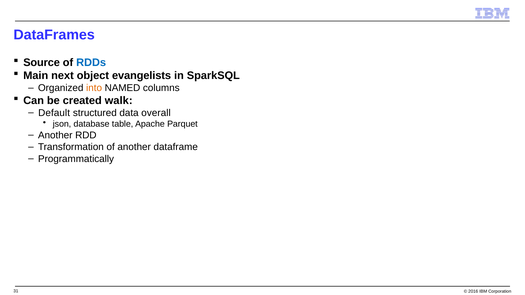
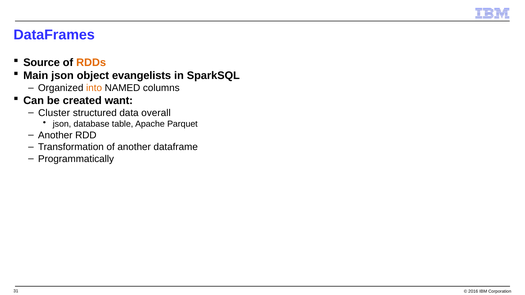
RDDs colour: blue -> orange
Main next: next -> json
walk: walk -> want
Default: Default -> Cluster
